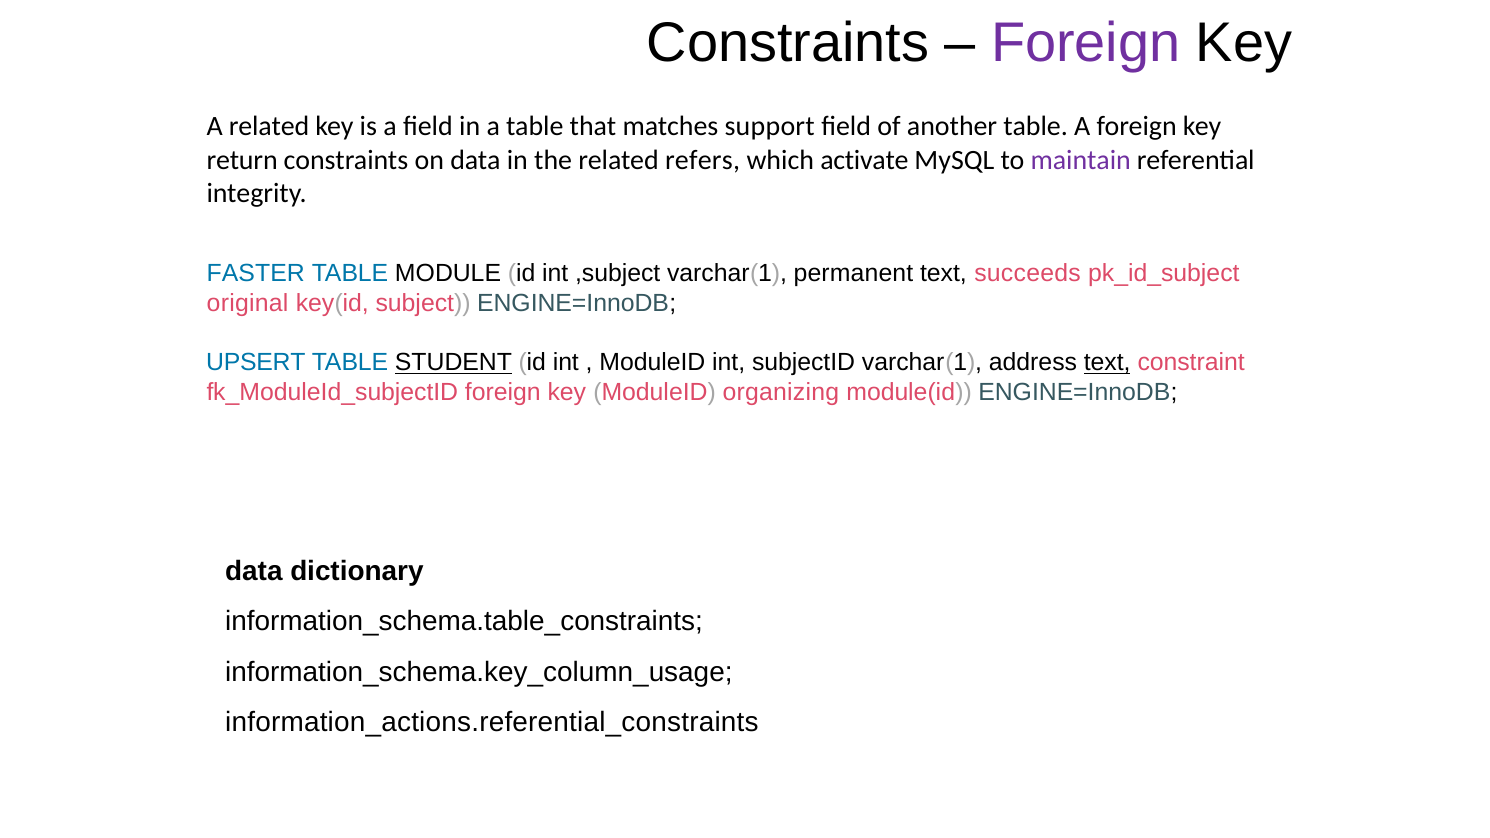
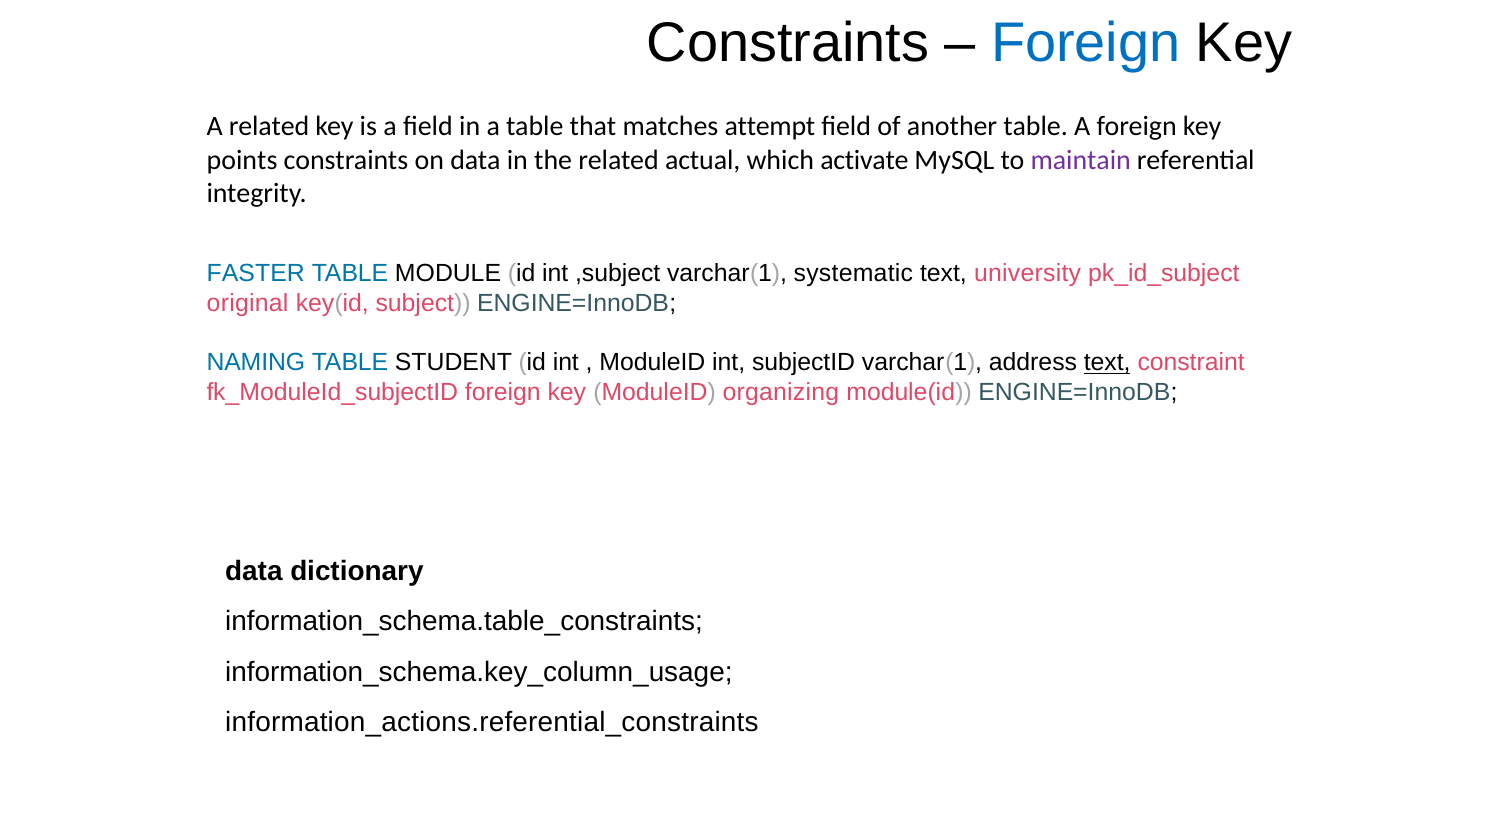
Foreign at (1086, 43) colour: purple -> blue
support: support -> attempt
return: return -> points
refers: refers -> actual
permanent: permanent -> systematic
succeeds: succeeds -> university
UPSERT: UPSERT -> NAMING
STUDENT underline: present -> none
